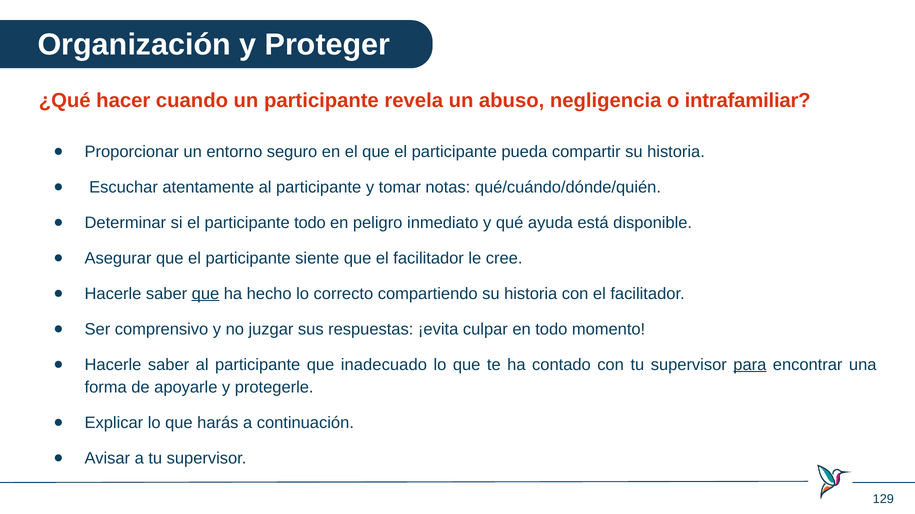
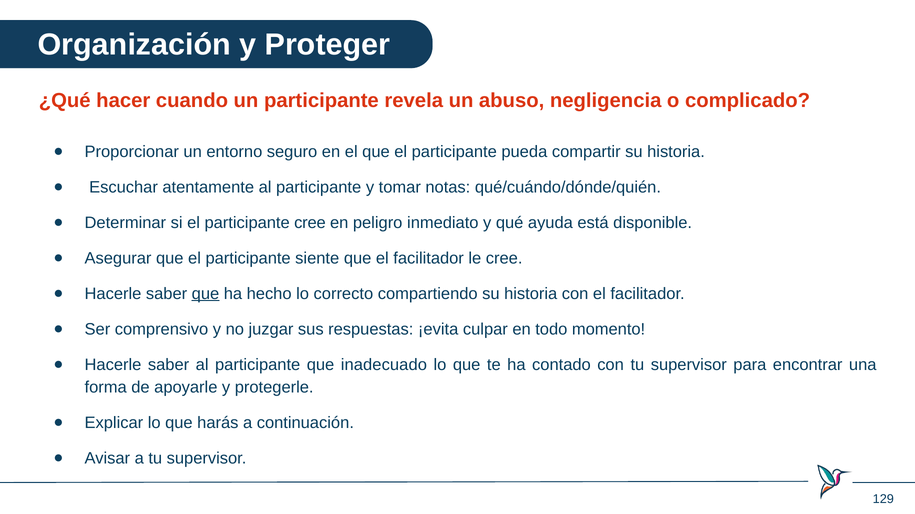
intrafamiliar: intrafamiliar -> complicado
participante todo: todo -> cree
para underline: present -> none
